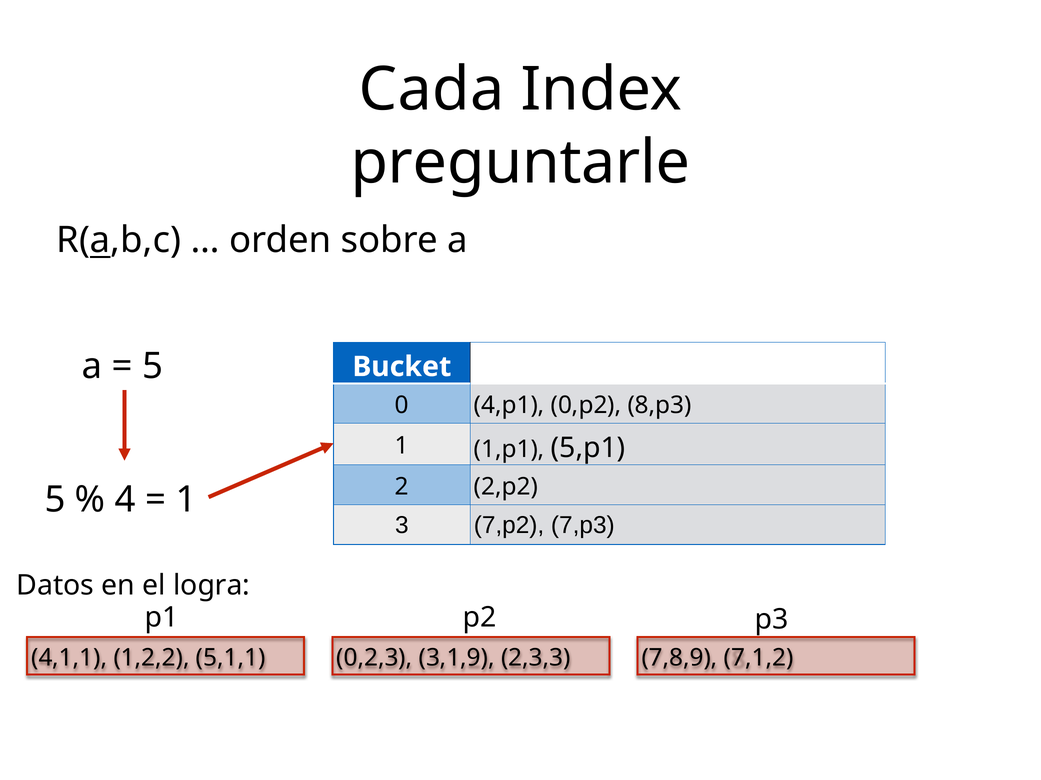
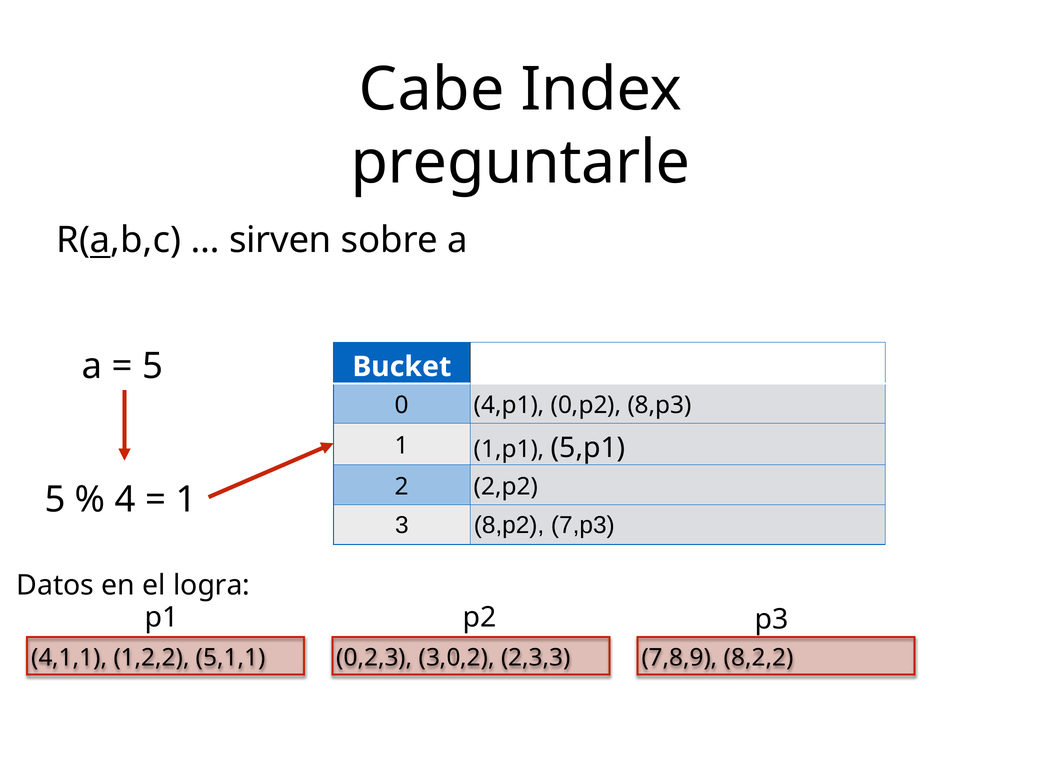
Cada: Cada -> Cabe
orden: orden -> sirven
7,p2: 7,p2 -> 8,p2
3,1,9: 3,1,9 -> 3,0,2
7,1,2: 7,1,2 -> 8,2,2
